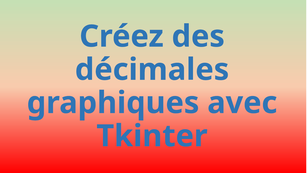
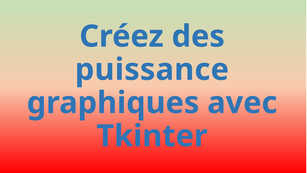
décimales: décimales -> puissance
